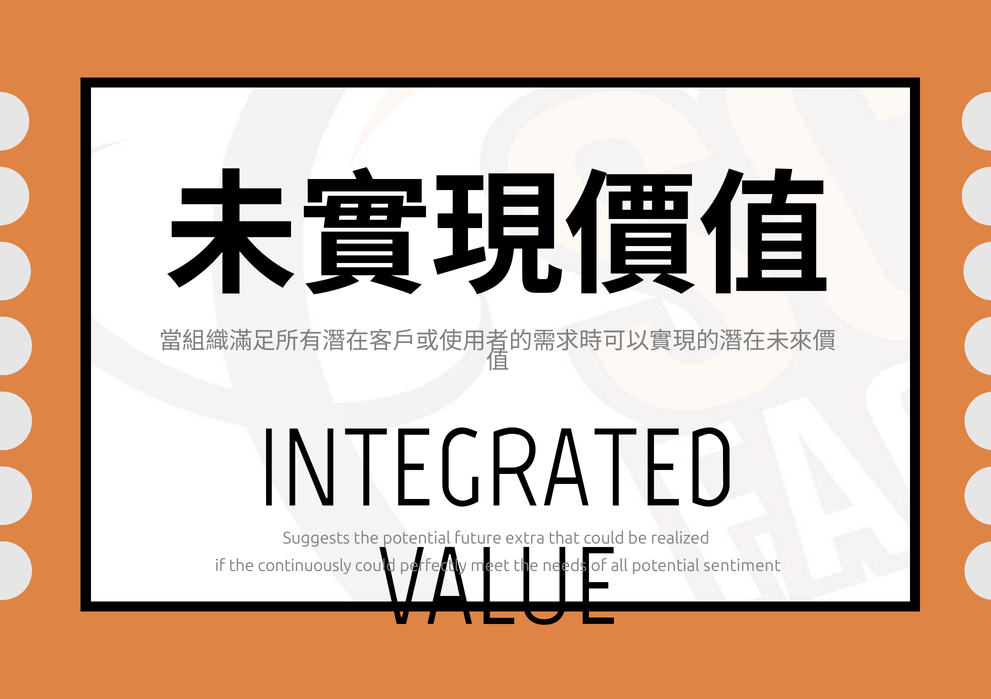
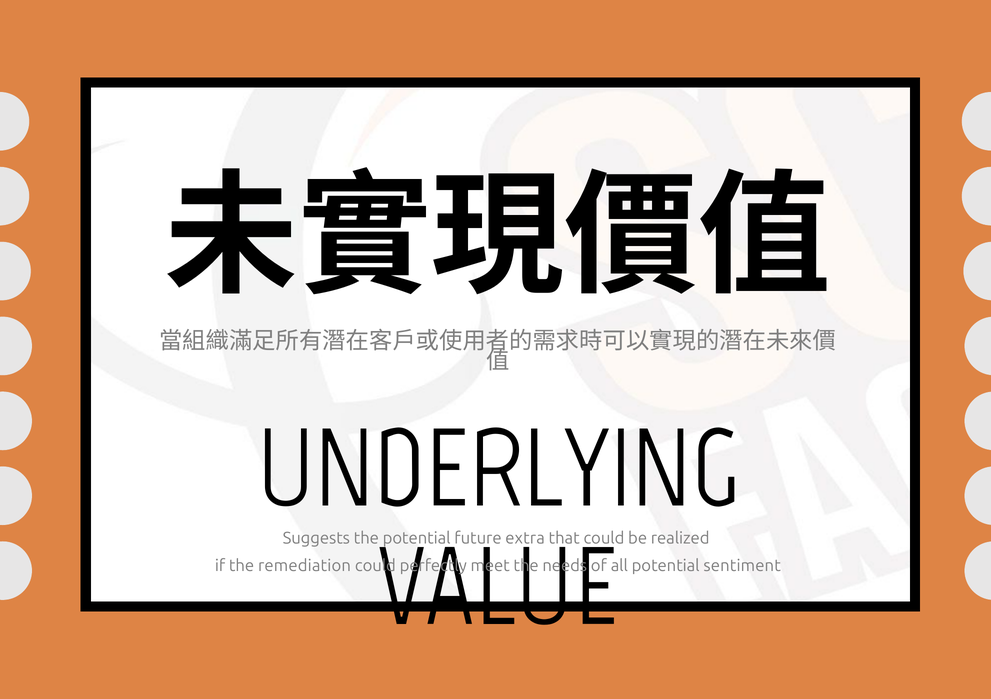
INTEGRATED: INTEGRATED -> UNDERLYING
continuously: continuously -> remediation
